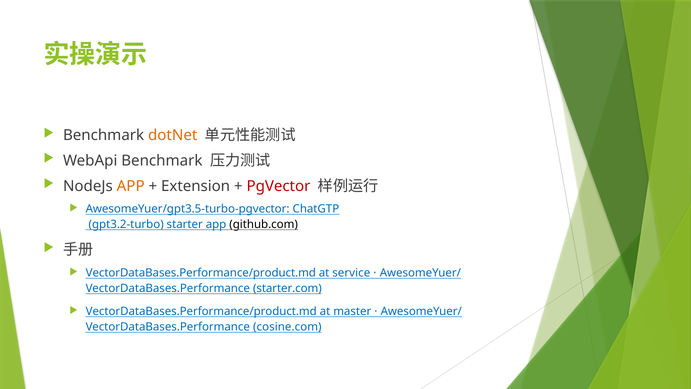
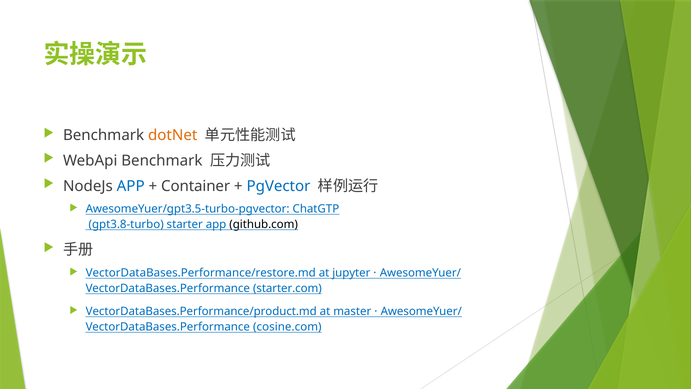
APP at (131, 186) colour: orange -> blue
Extension: Extension -> Container
PgVector colour: red -> blue
gpt3.2-turbo: gpt3.2-turbo -> gpt3.8-turbo
VectorDataBases.Performance/product.md at (201, 273): VectorDataBases.Performance/product.md -> VectorDataBases.Performance/restore.md
service: service -> jupyter
